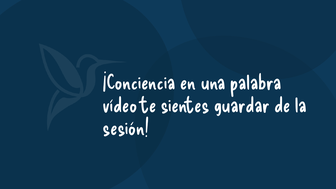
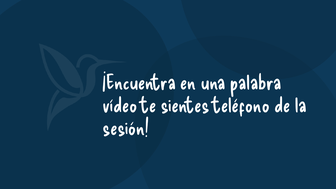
¡Conciencia: ¡Conciencia -> ¡Encuentra
guardar: guardar -> teléfono
